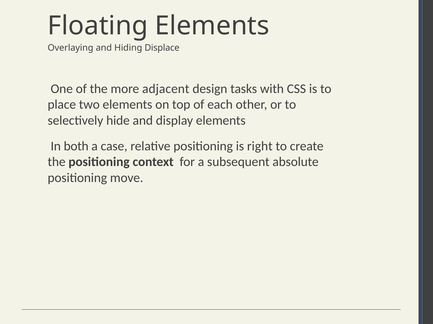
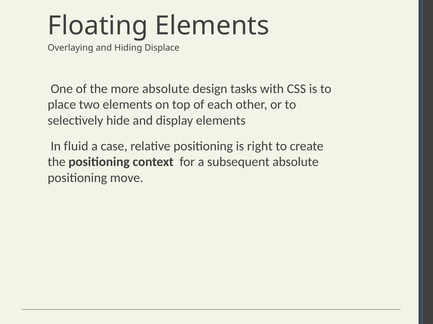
more adjacent: adjacent -> absolute
both: both -> fluid
